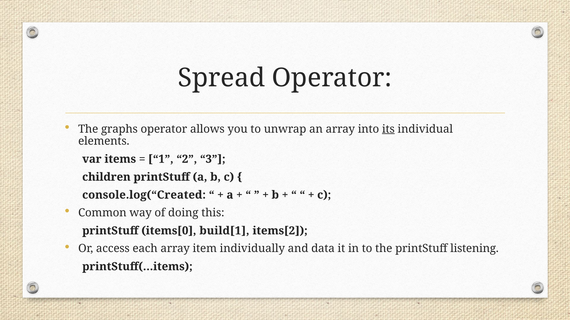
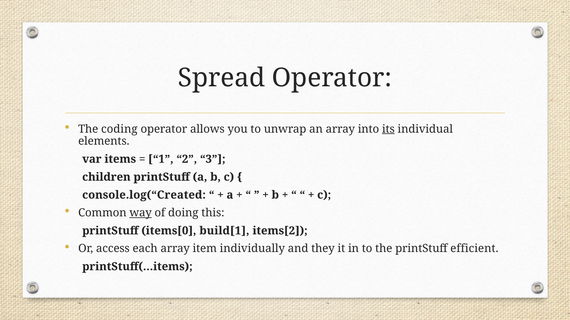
graphs: graphs -> coding
way underline: none -> present
data: data -> they
listening: listening -> efficient
